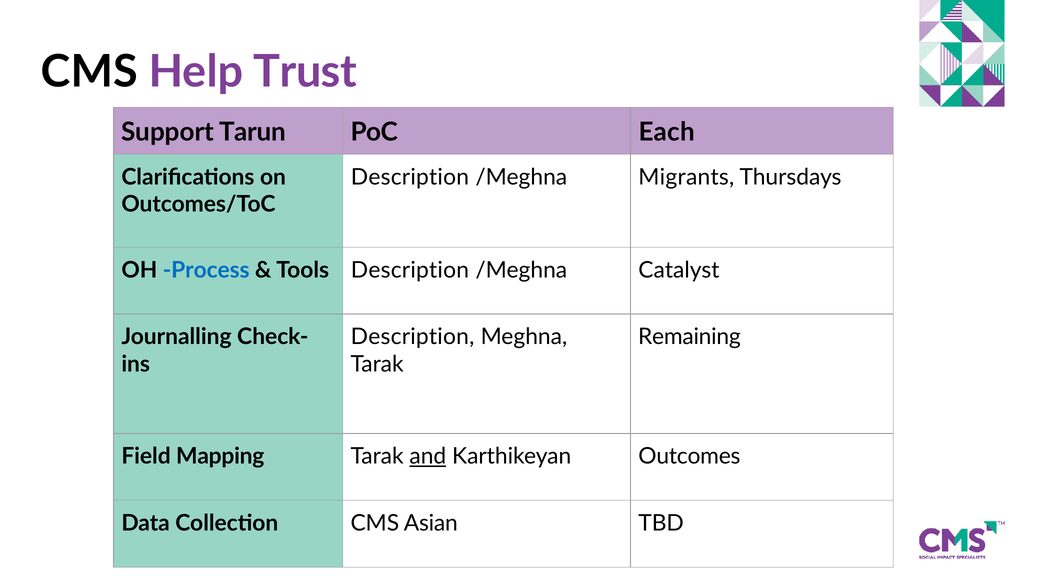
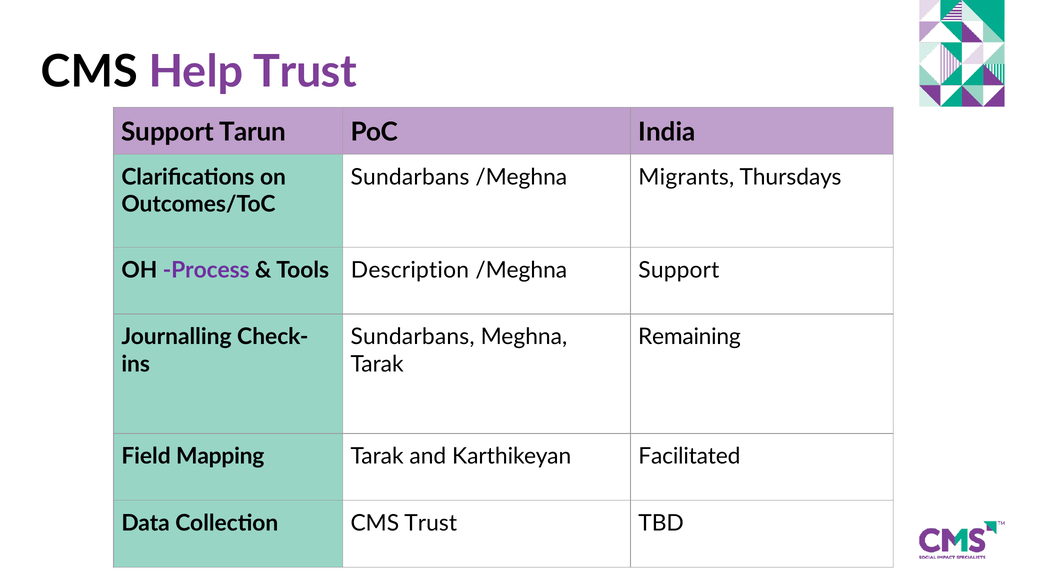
Each: Each -> India
Description at (410, 177): Description -> Sundarbans
Process colour: blue -> purple
/Meghna Catalyst: Catalyst -> Support
Description at (413, 337): Description -> Sundarbans
and underline: present -> none
Outcomes: Outcomes -> Facilitated
CMS Asian: Asian -> Trust
